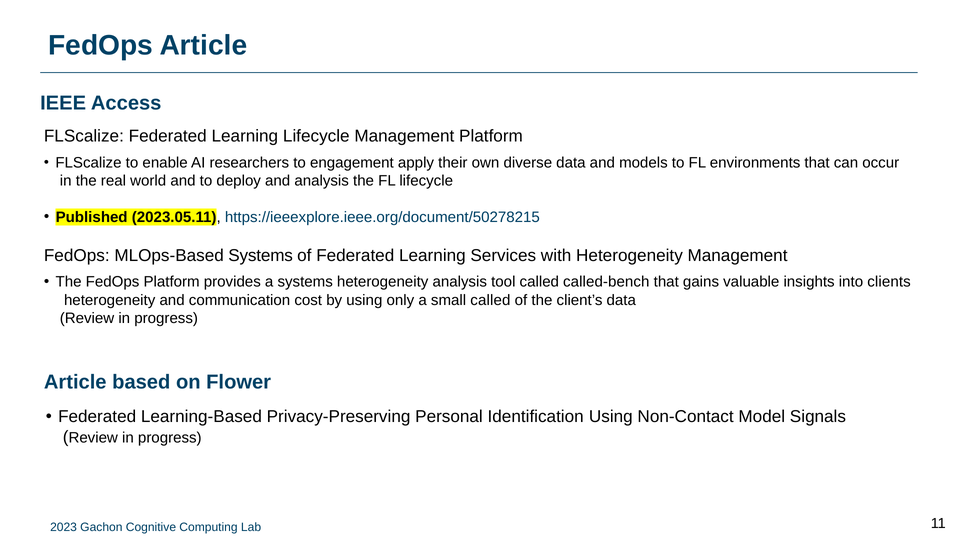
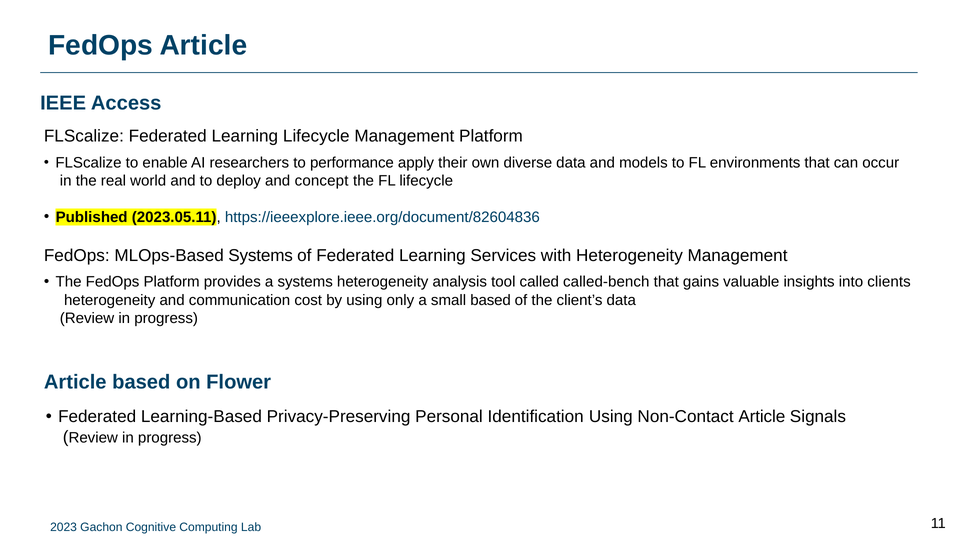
engagement: engagement -> performance
and analysis: analysis -> concept
https://ieeexplore.ieee.org/document/50278215: https://ieeexplore.ieee.org/document/50278215 -> https://ieeexplore.ieee.org/document/82604836
small called: called -> based
Non-Contact Model: Model -> Article
